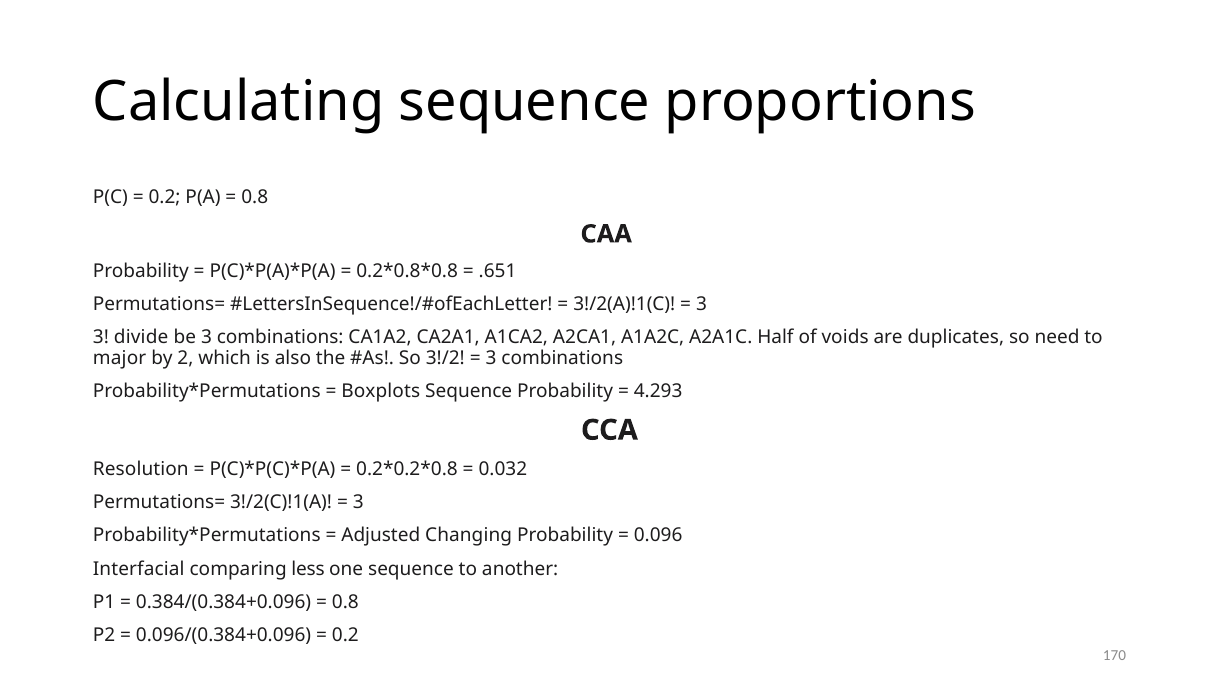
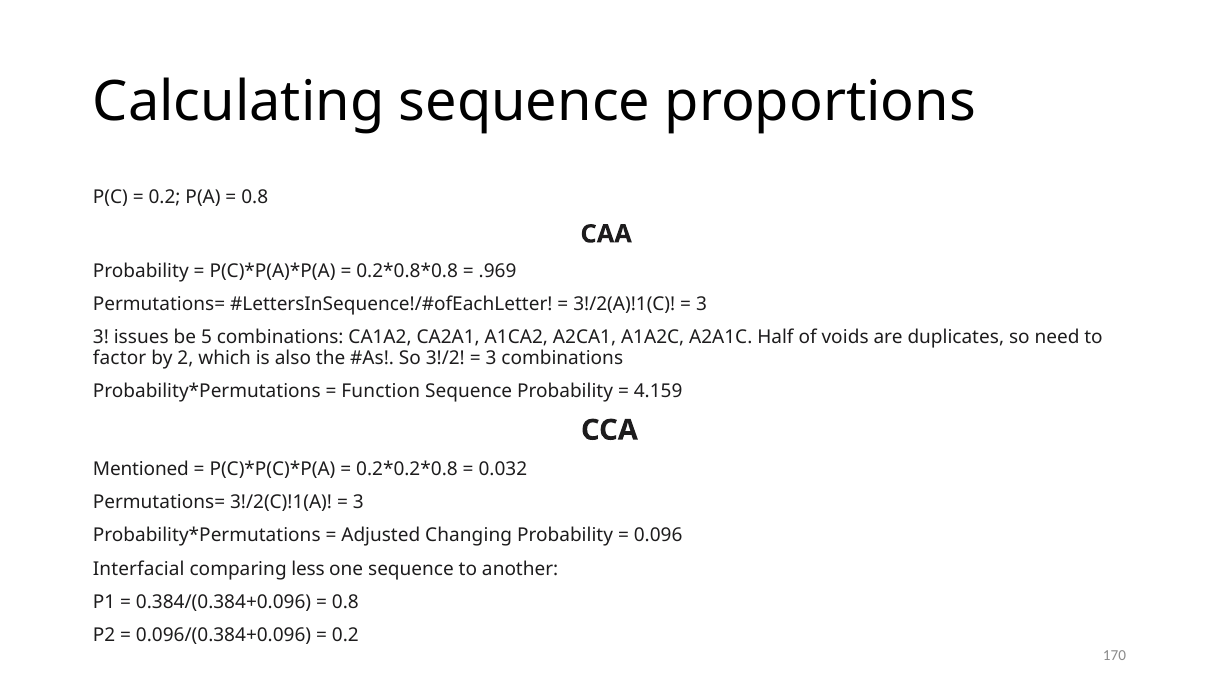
.651: .651 -> .969
divide: divide -> issues
be 3: 3 -> 5
major: major -> factor
Boxplots: Boxplots -> Function
4.293: 4.293 -> 4.159
Resolution: Resolution -> Mentioned
